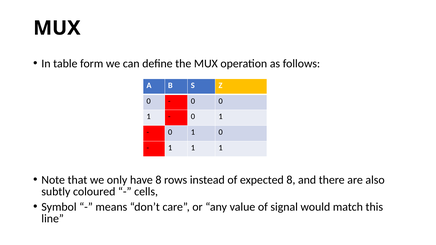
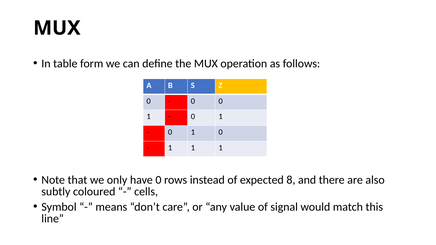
have 8: 8 -> 0
